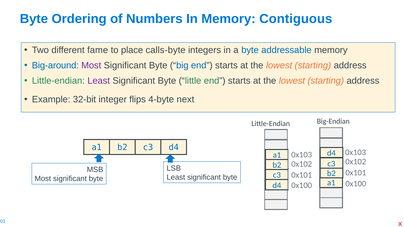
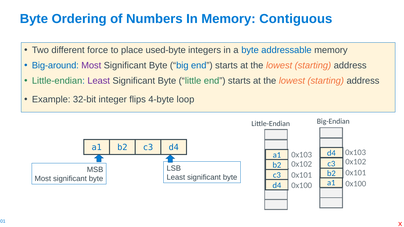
fame: fame -> force
calls-byte: calls-byte -> used-byte
next: next -> loop
